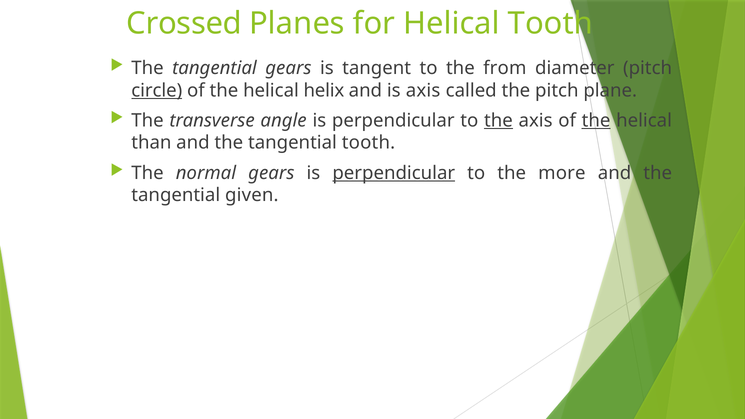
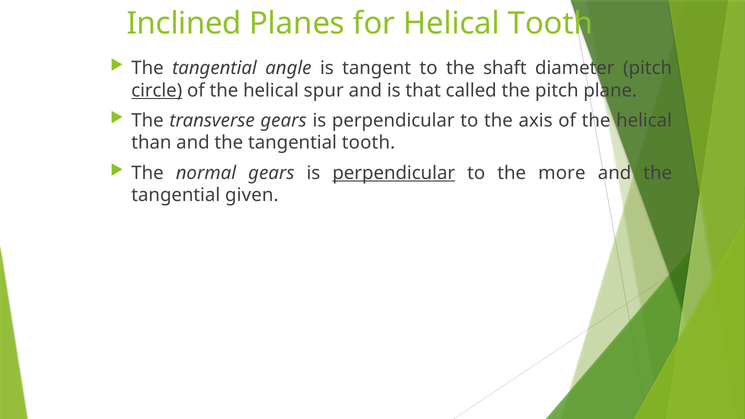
Crossed: Crossed -> Inclined
tangential gears: gears -> angle
from: from -> shaft
helix: helix -> spur
is axis: axis -> that
transverse angle: angle -> gears
the at (498, 121) underline: present -> none
the at (596, 121) underline: present -> none
